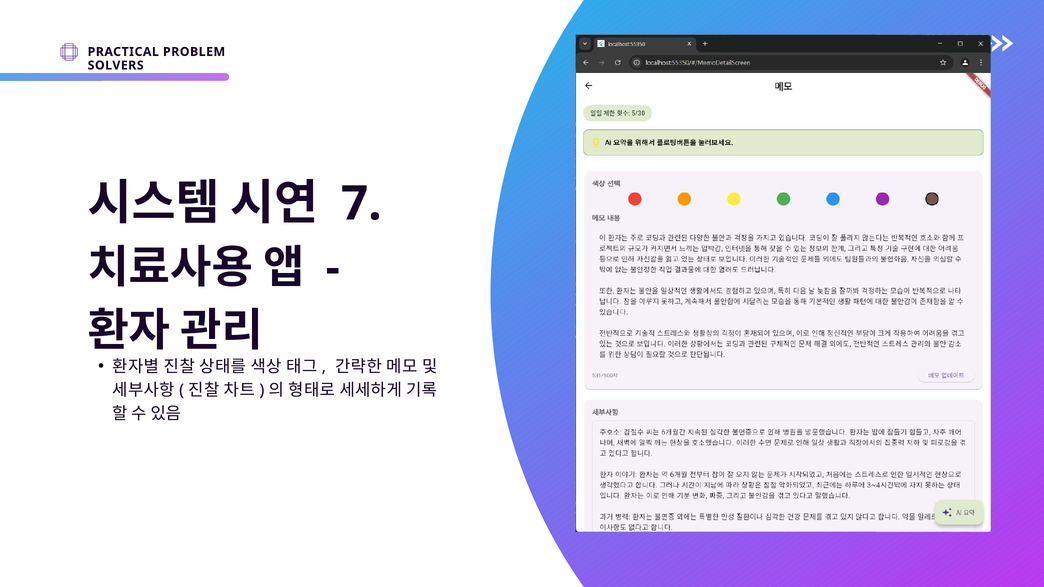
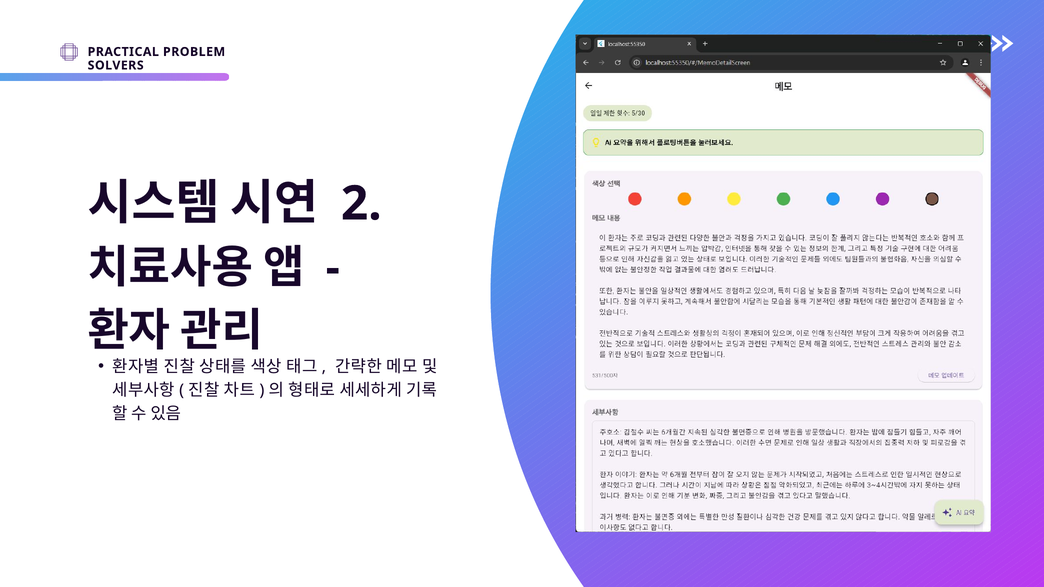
7: 7 -> 2
